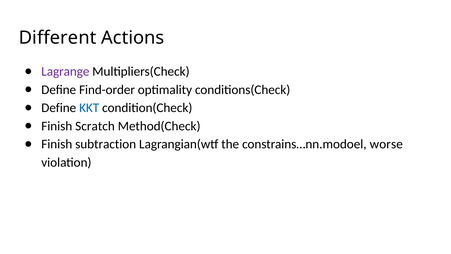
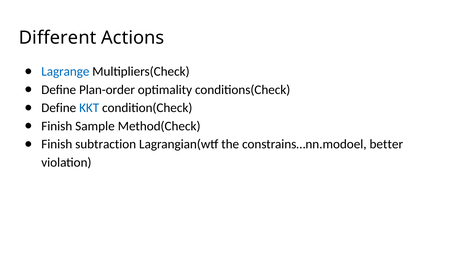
Lagrange colour: purple -> blue
Find-order: Find-order -> Plan-order
Scratch: Scratch -> Sample
worse: worse -> better
